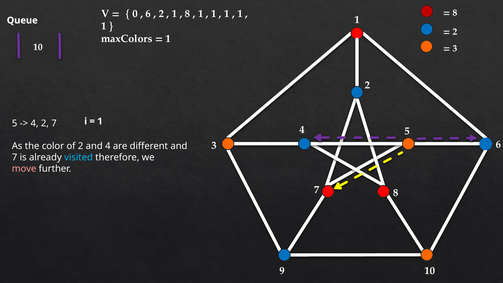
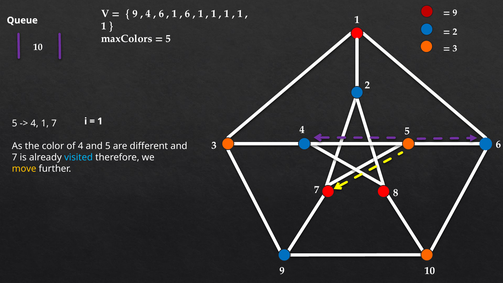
8 at (455, 13): 8 -> 9
0 at (135, 14): 0 -> 9
6 at (148, 14): 6 -> 4
2 at (161, 14): 2 -> 6
8 at (188, 14): 8 -> 6
1 at (168, 39): 1 -> 5
4 2: 2 -> 1
of 2: 2 -> 4
and 4: 4 -> 5
move colour: pink -> yellow
